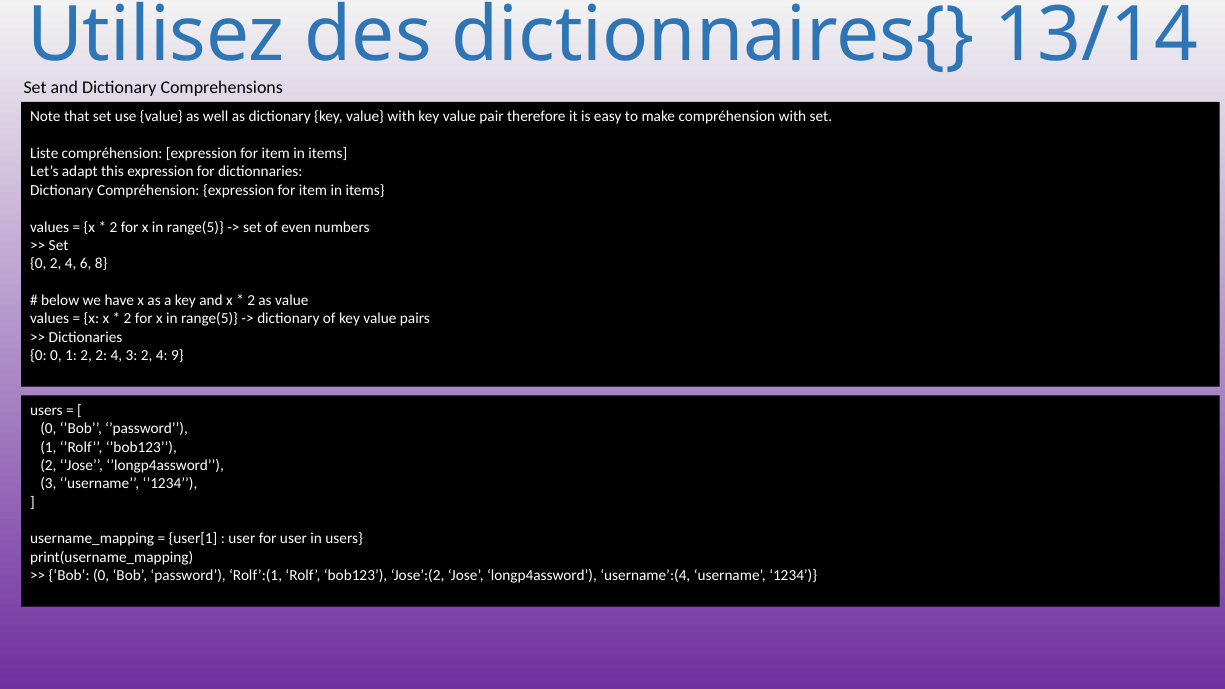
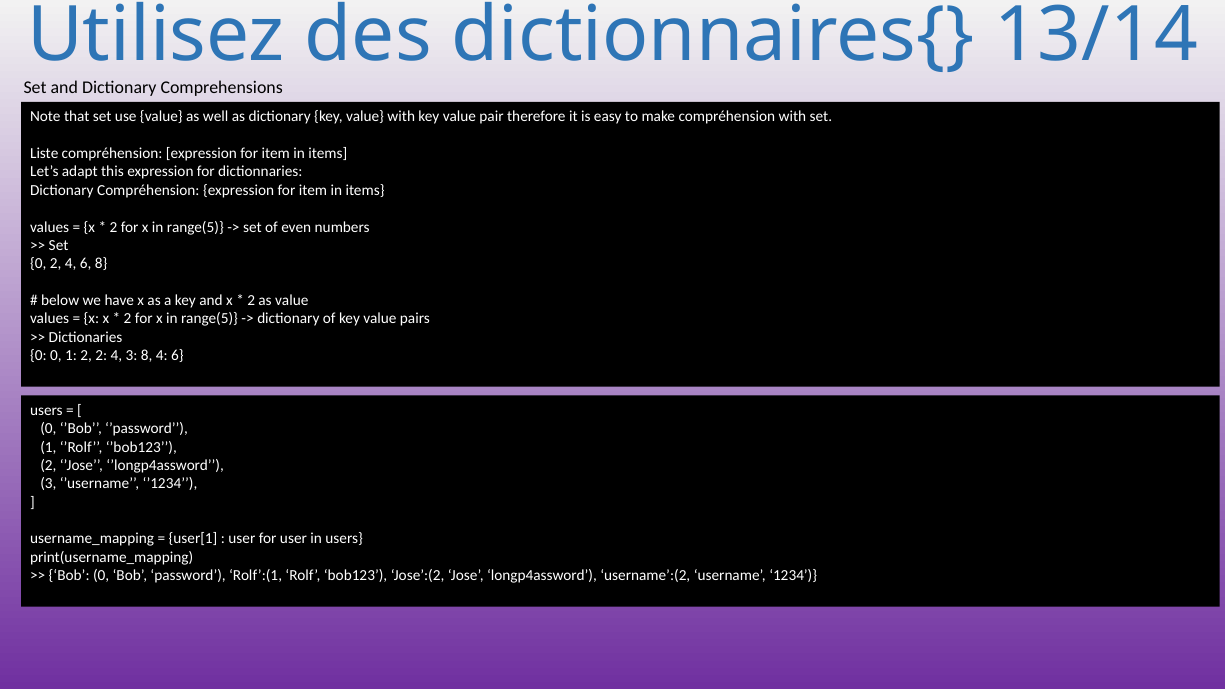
3 2: 2 -> 8
9 at (177, 356): 9 -> 6
username’:(4: username’:(4 -> username’:(2
